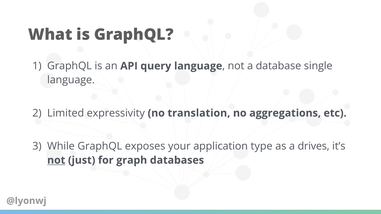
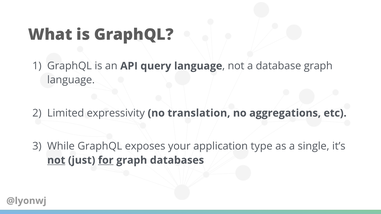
database single: single -> graph
drives: drives -> single
for underline: none -> present
